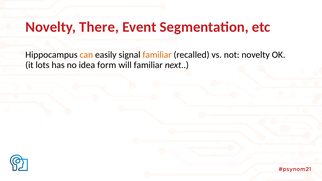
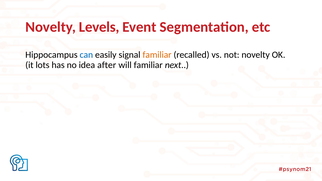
There: There -> Levels
can colour: orange -> blue
form: form -> after
